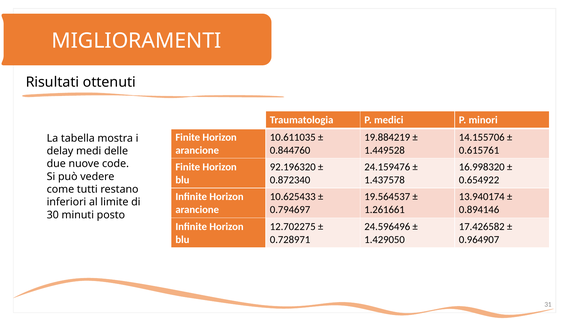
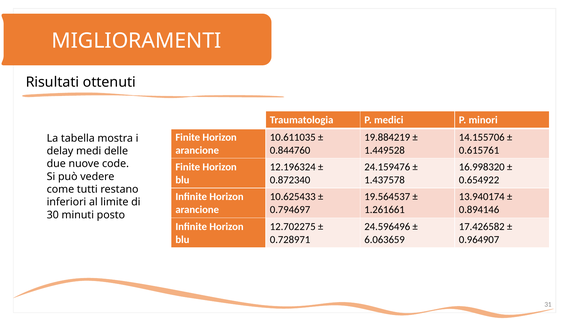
92.196320: 92.196320 -> 12.196324
1.429050: 1.429050 -> 6.063659
